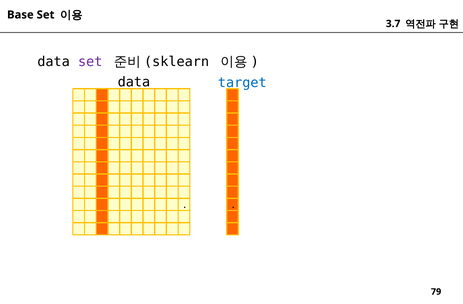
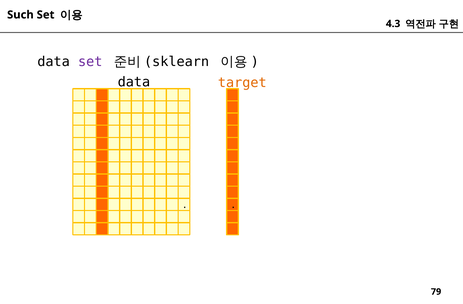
Base: Base -> Such
3.7: 3.7 -> 4.3
target colour: blue -> orange
